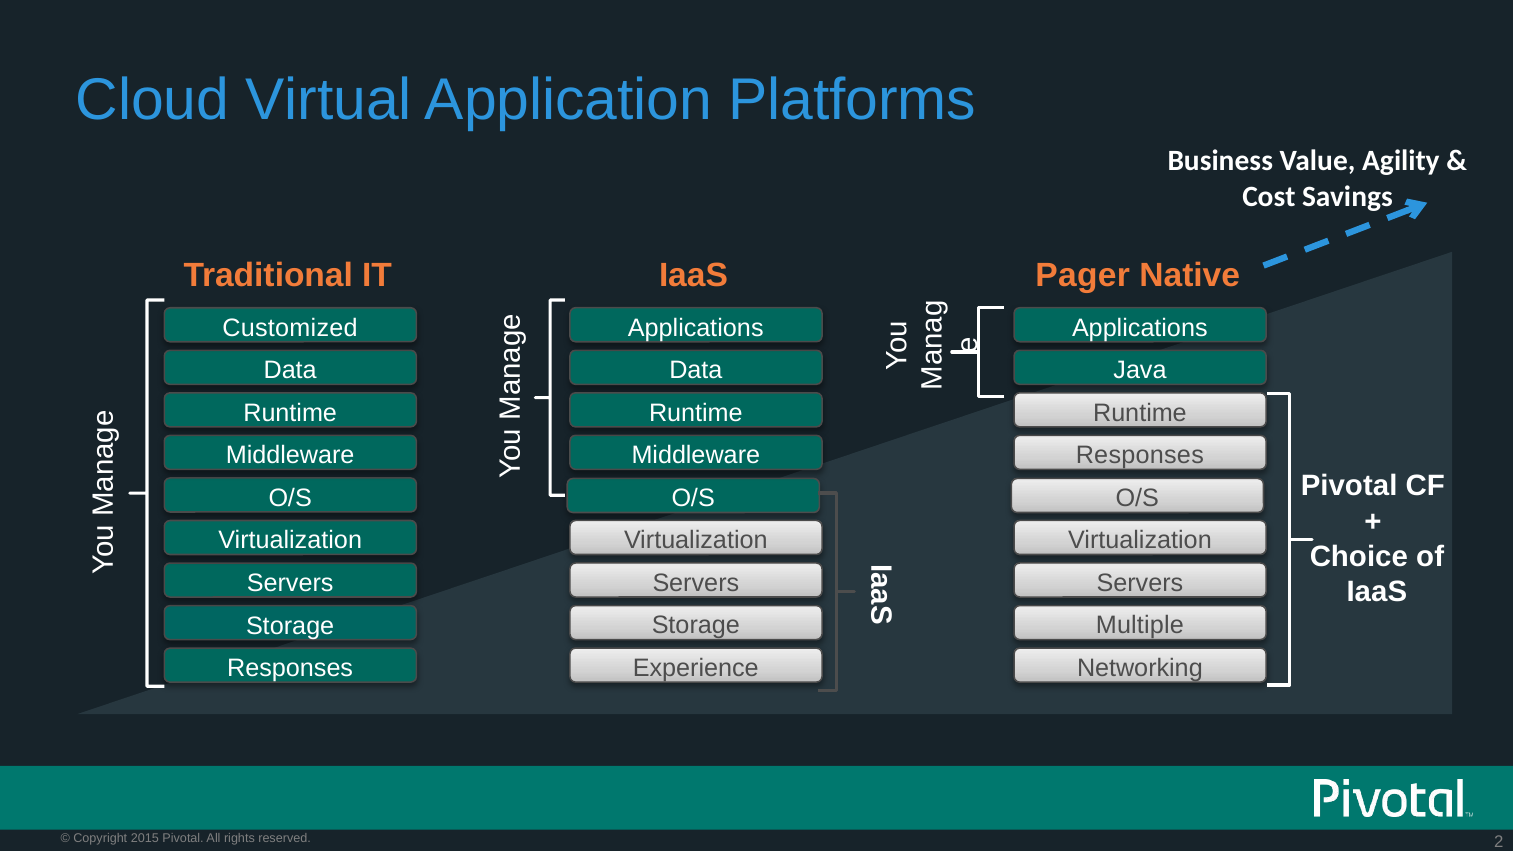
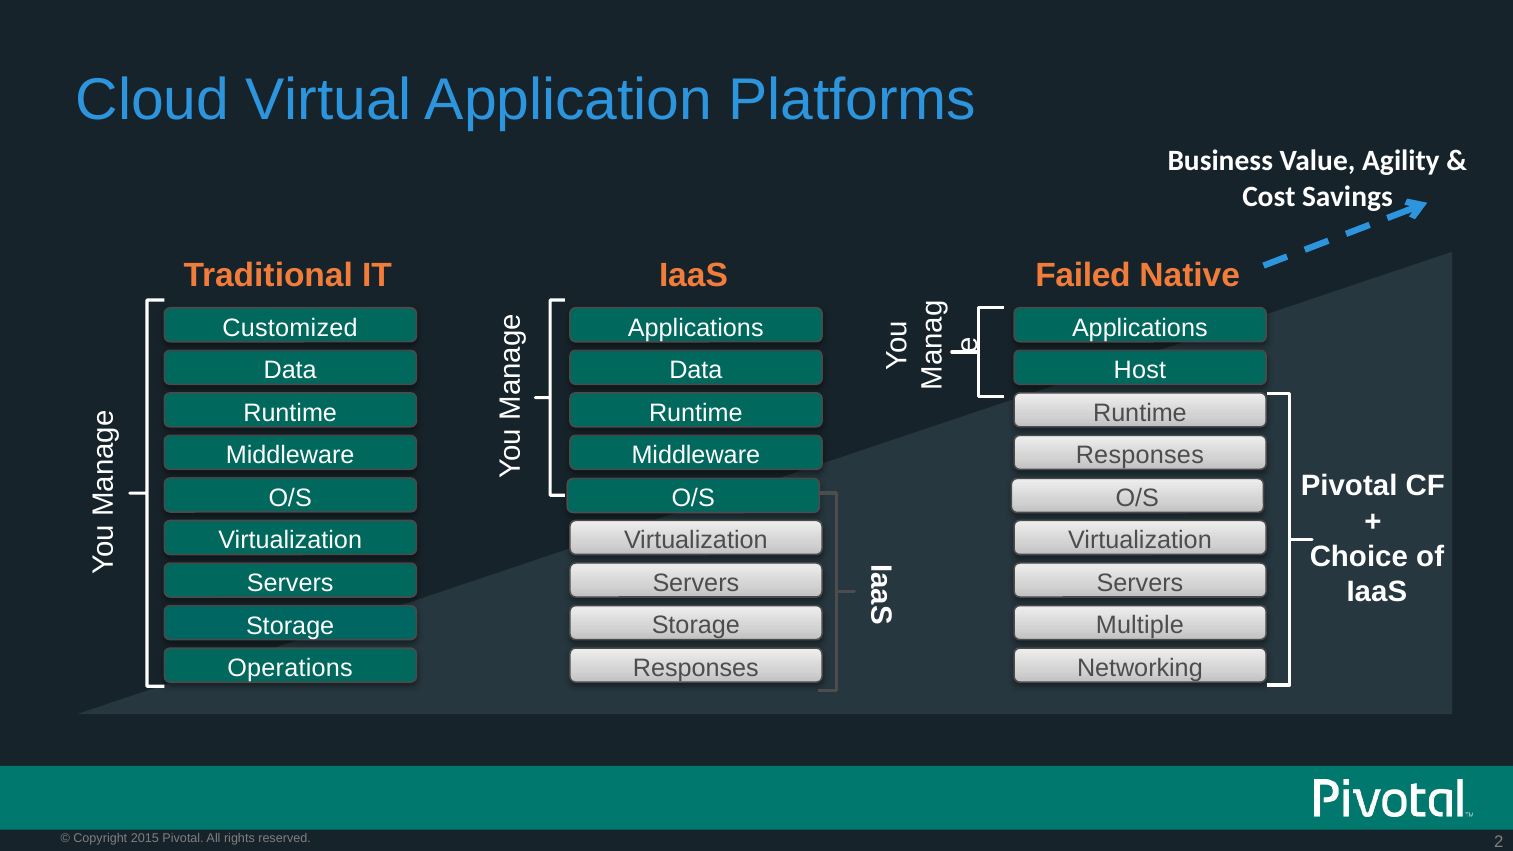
Pager: Pager -> Failed
Java: Java -> Host
Responses at (290, 668): Responses -> Operations
Experience at (696, 668): Experience -> Responses
